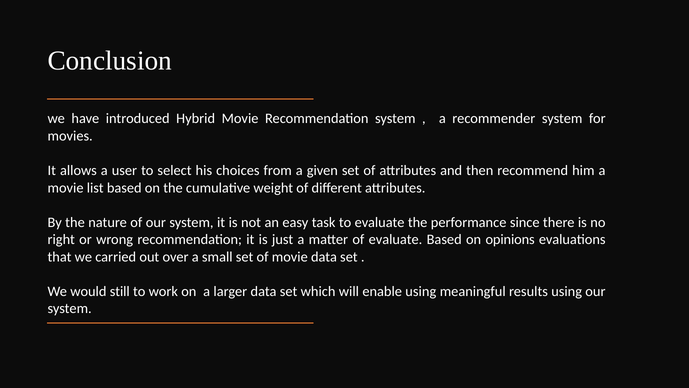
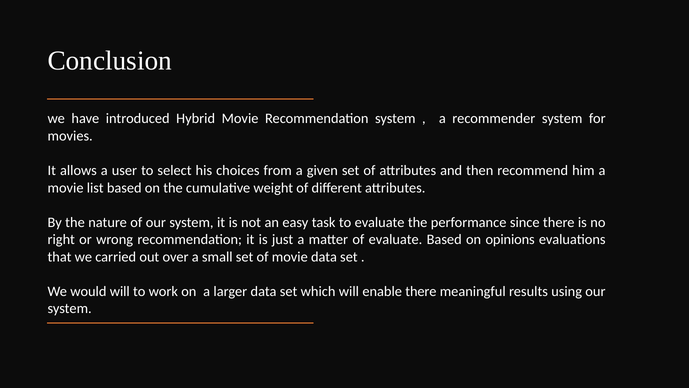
would still: still -> will
enable using: using -> there
